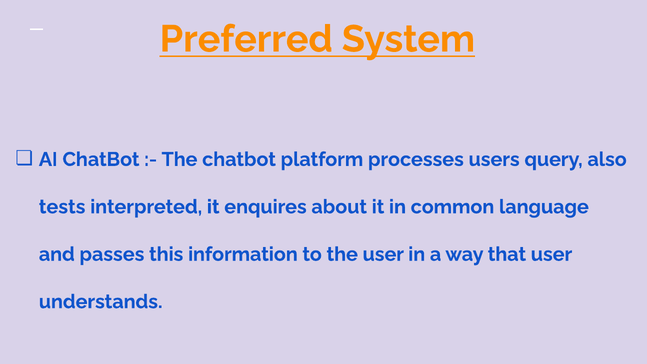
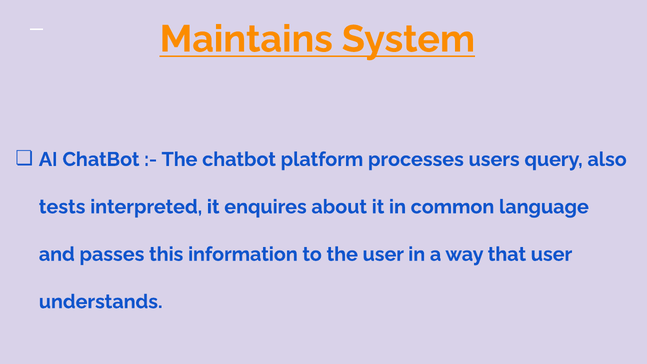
Preferred: Preferred -> Maintains
